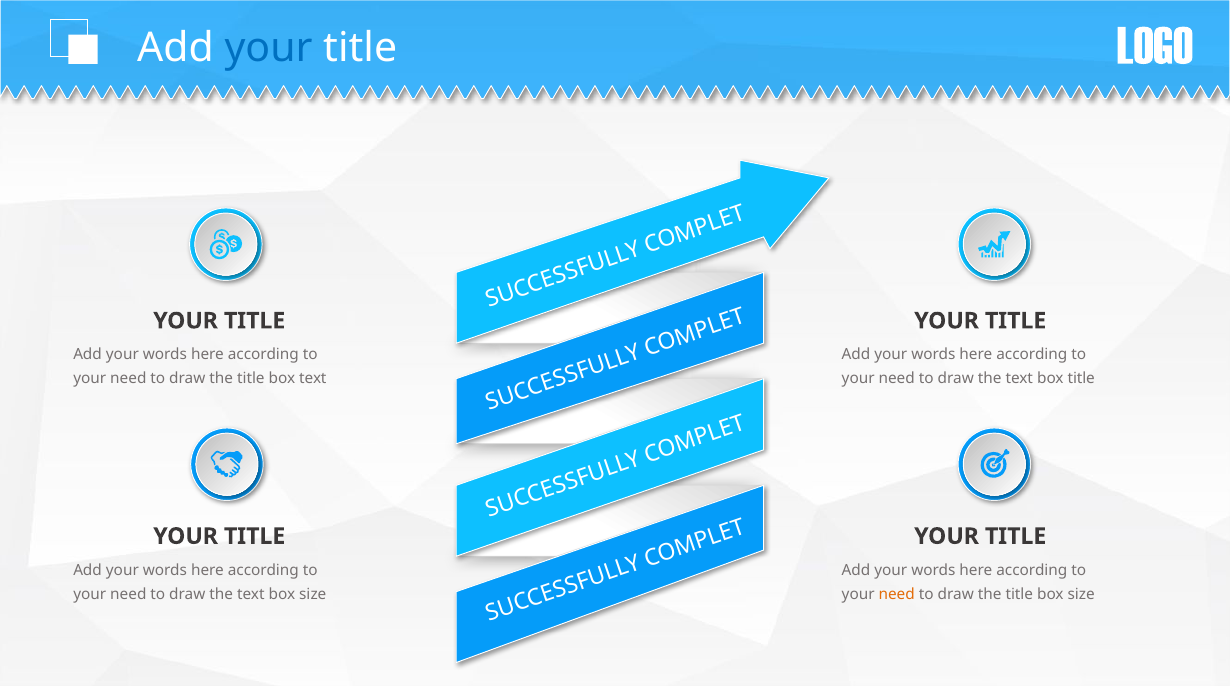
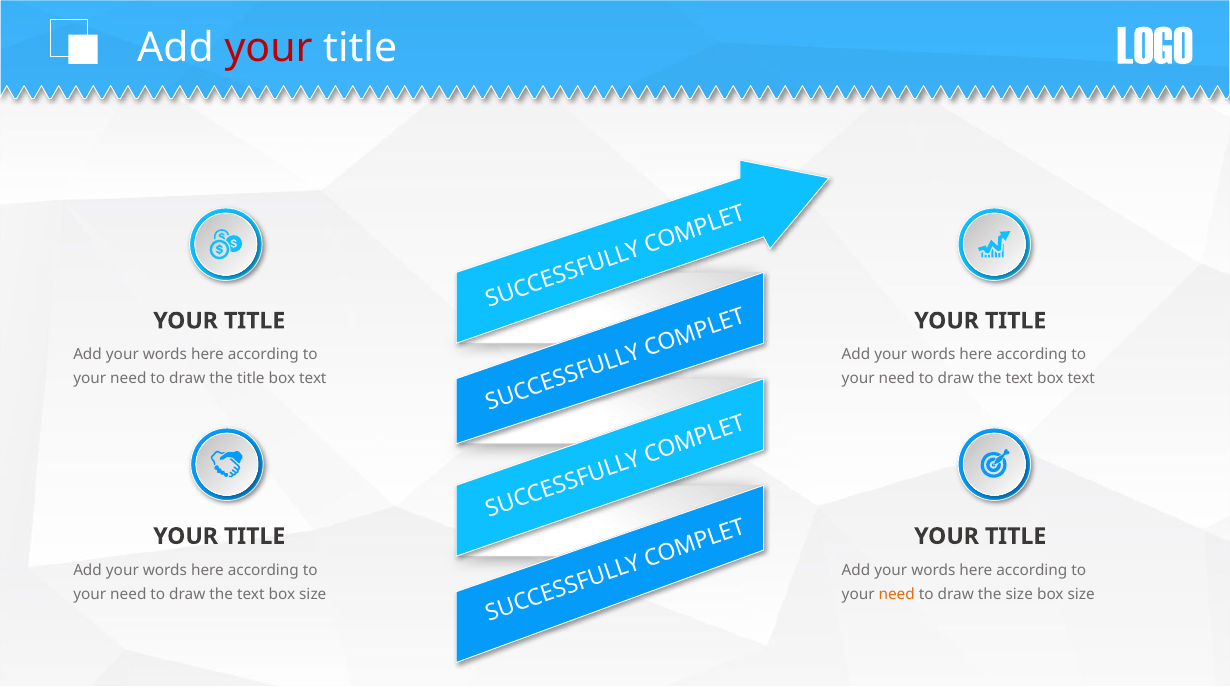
your at (269, 48) colour: blue -> red
text box title: title -> text
title at (1019, 594): title -> size
